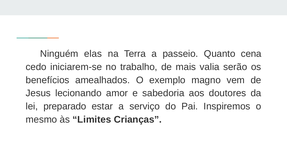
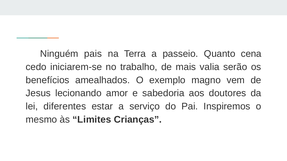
elas: elas -> pais
preparado: preparado -> diferentes
